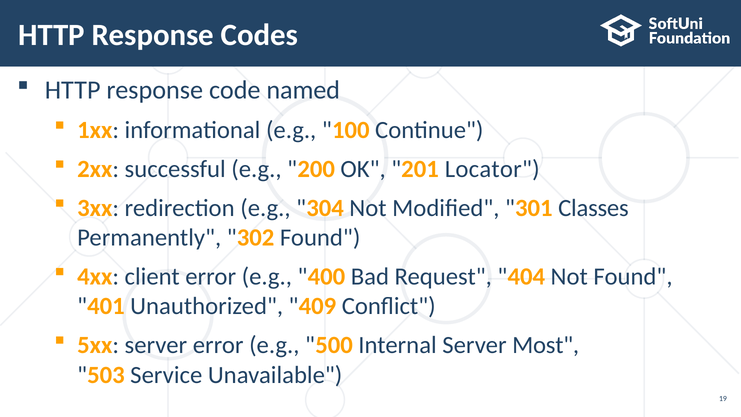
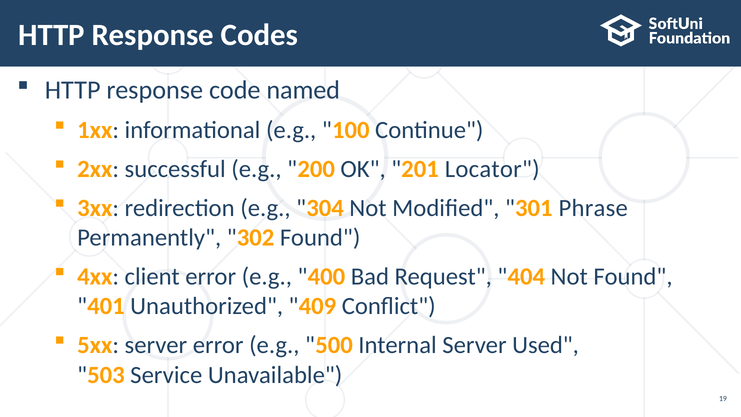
Classes: Classes -> Phrase
Most: Most -> Used
